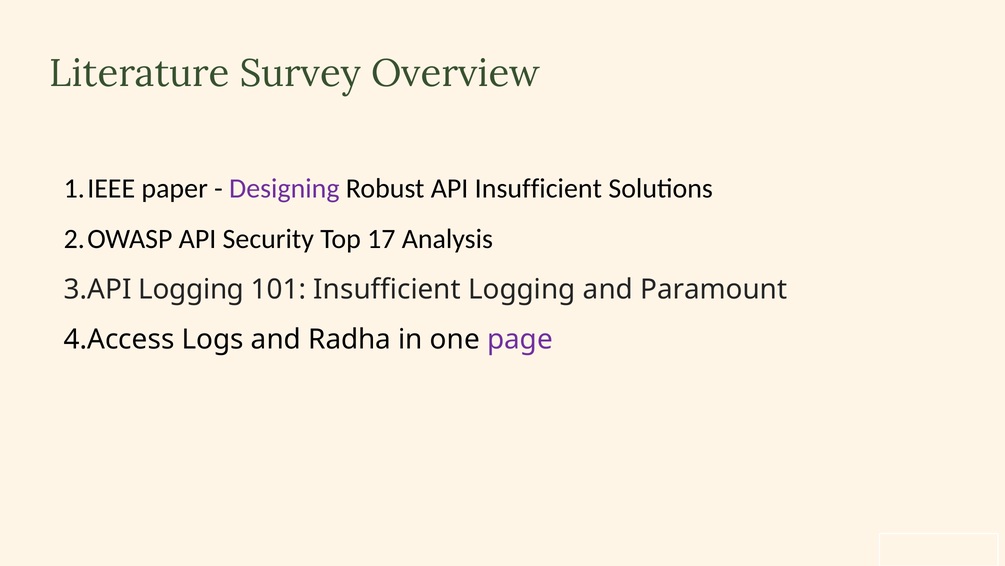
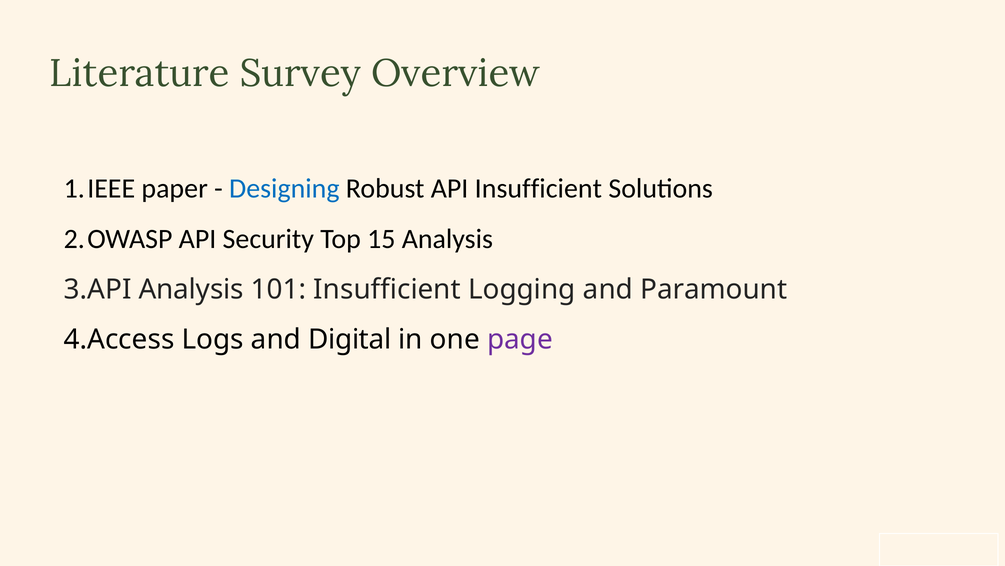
Designing colour: purple -> blue
17: 17 -> 15
Logging at (191, 289): Logging -> Analysis
Radha: Radha -> Digital
